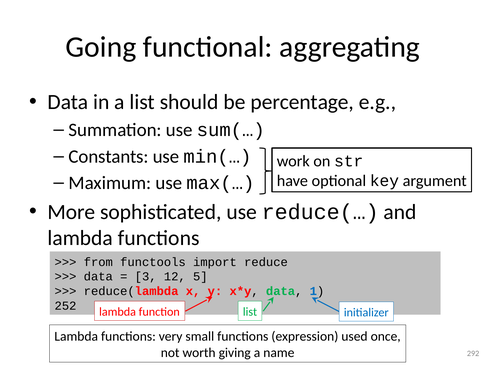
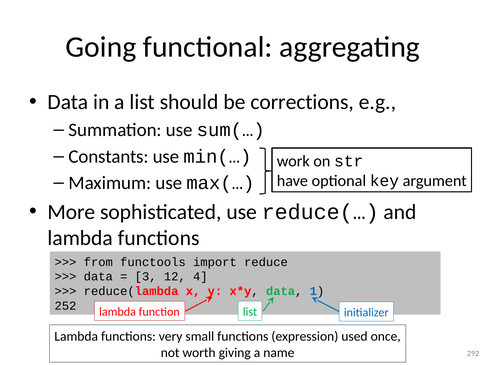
percentage: percentage -> corrections
5: 5 -> 4
